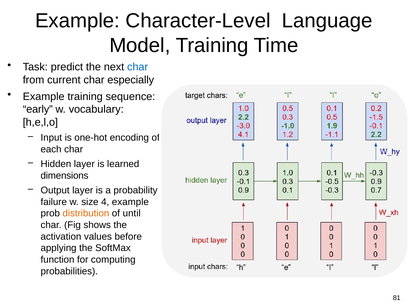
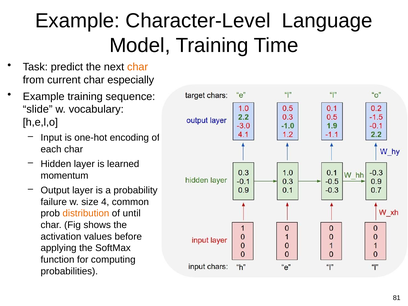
char at (138, 67) colour: blue -> orange
early: early -> slide
dimensions: dimensions -> momentum
4 example: example -> common
